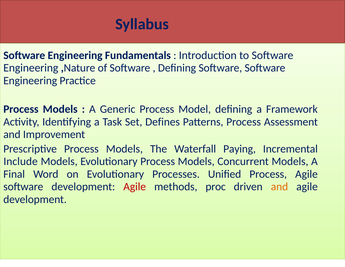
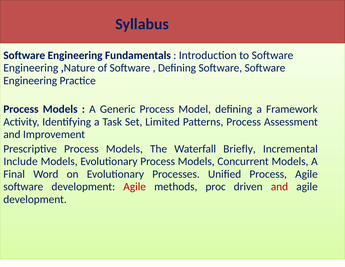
Defines: Defines -> Limited
Paying: Paying -> Briefly
and at (279, 186) colour: orange -> red
